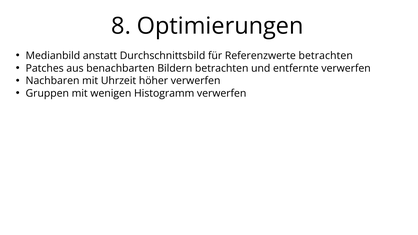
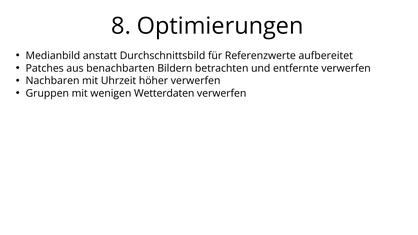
Referenzwerte betrachten: betrachten -> aufbereitet
Histogramm: Histogramm -> Wetterdaten
